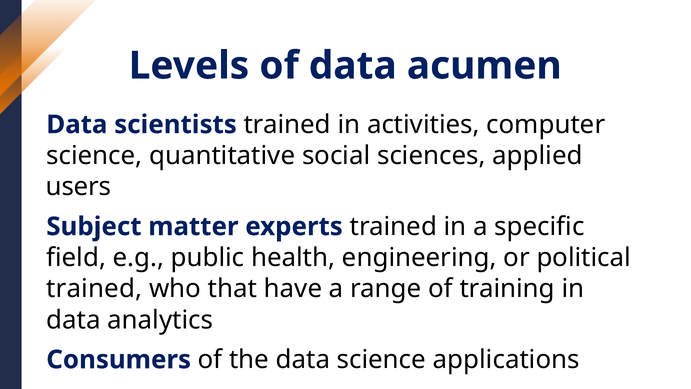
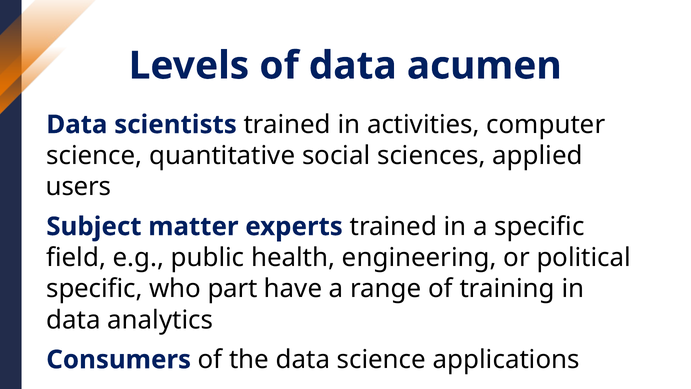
trained at (94, 289): trained -> specific
that: that -> part
